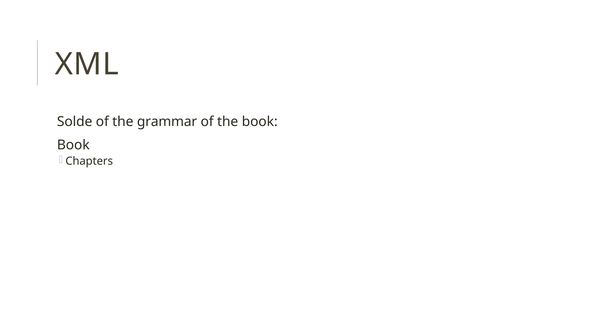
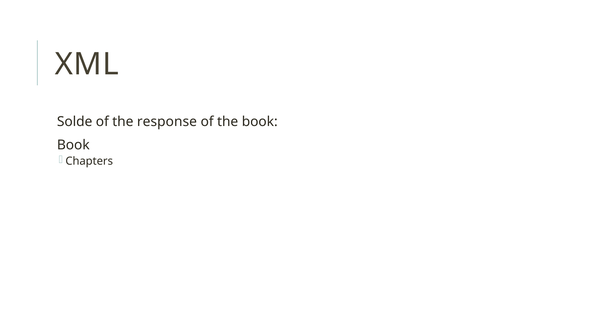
grammar: grammar -> response
